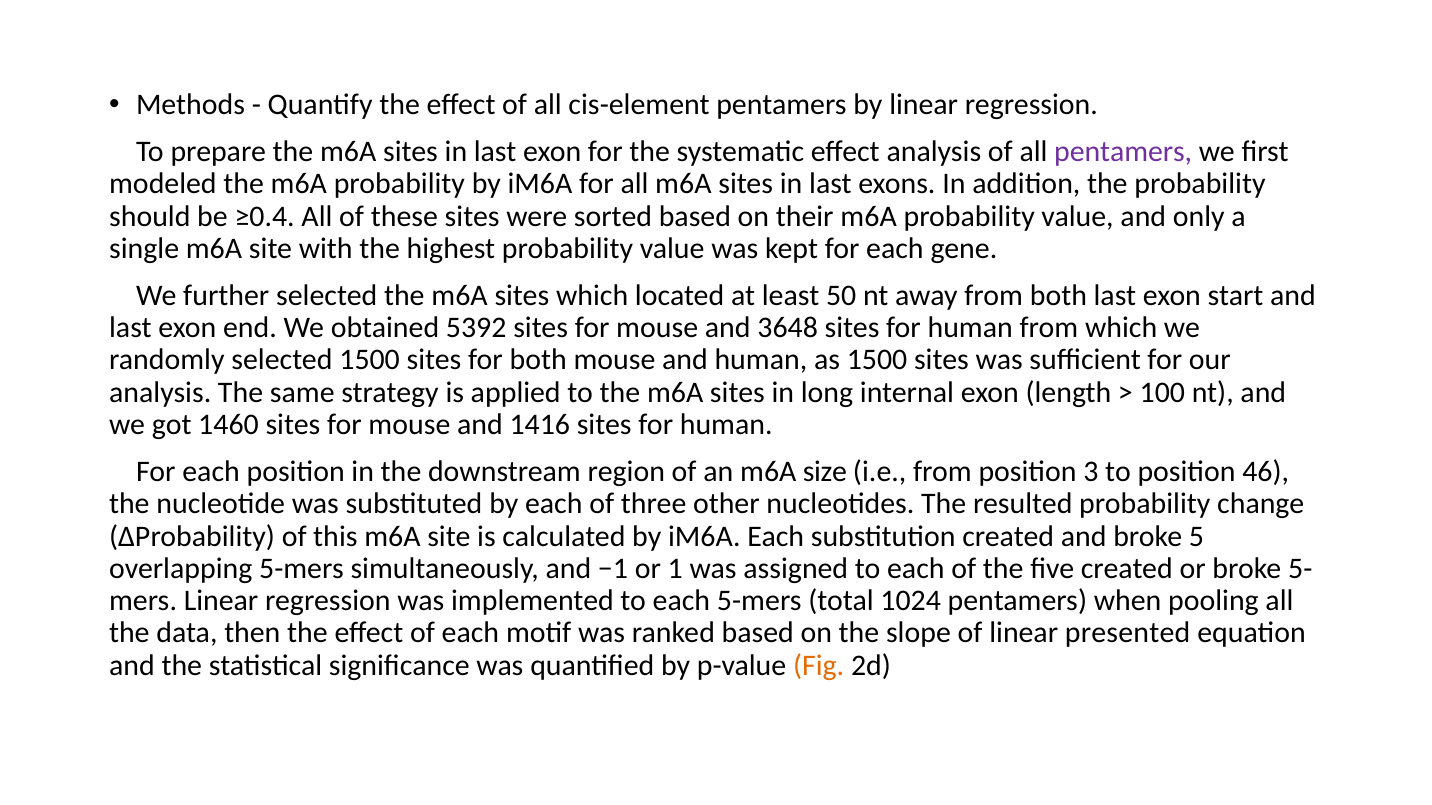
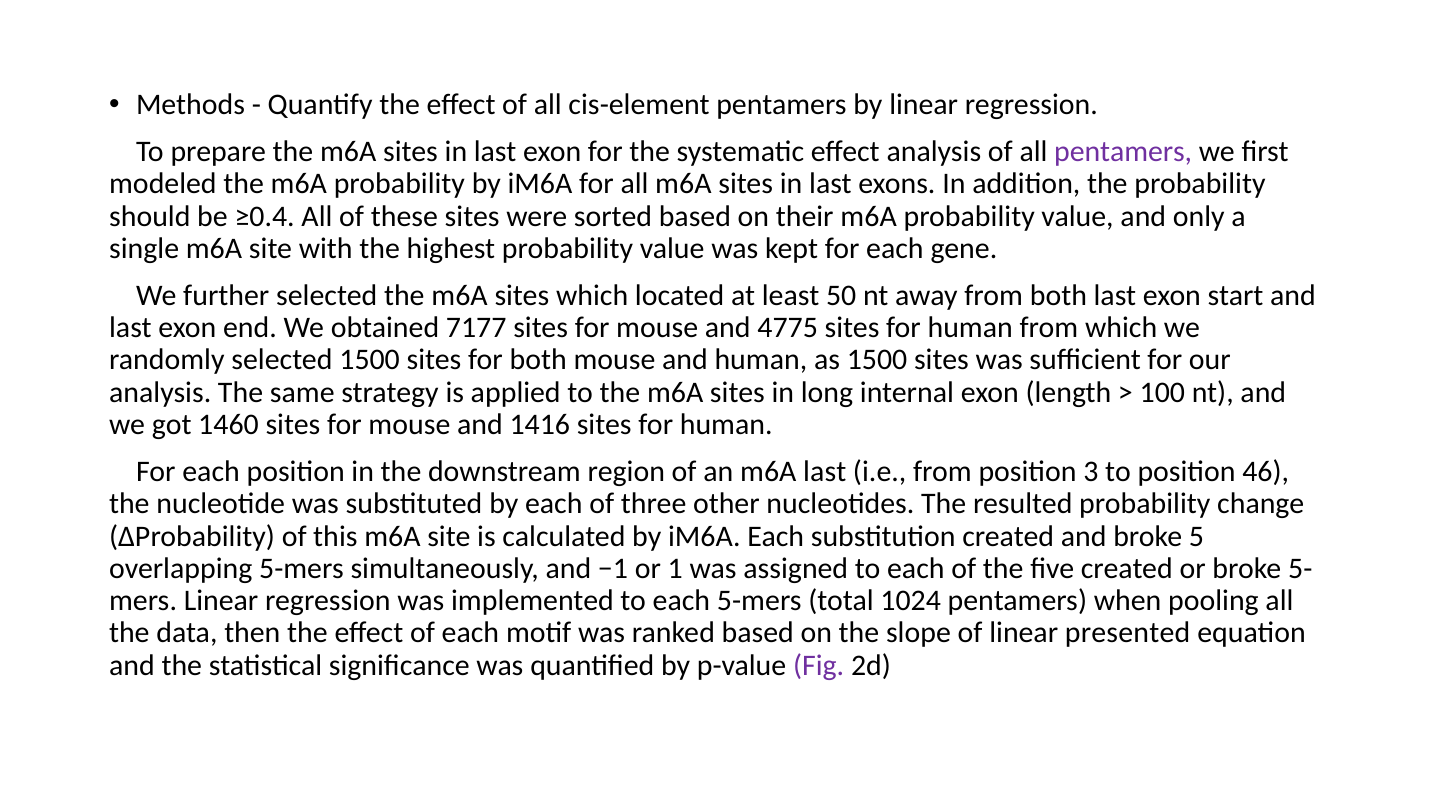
5392: 5392 -> 7177
3648: 3648 -> 4775
m6A size: size -> last
Fig colour: orange -> purple
